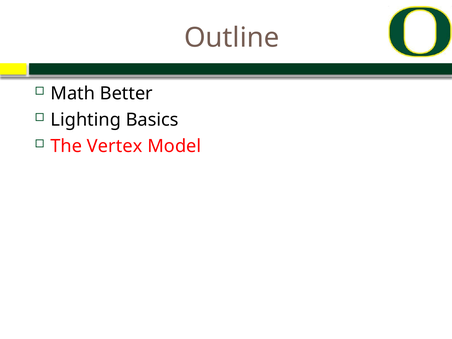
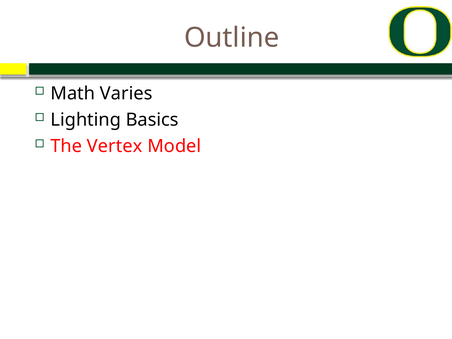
Better: Better -> Varies
